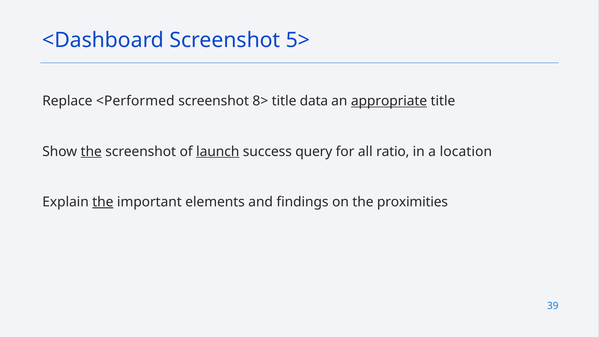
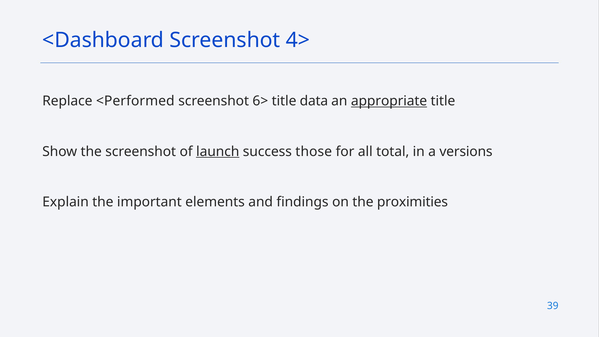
5>: 5> -> 4>
8>: 8> -> 6>
the at (91, 151) underline: present -> none
query: query -> those
ratio: ratio -> total
location: location -> versions
the at (103, 202) underline: present -> none
